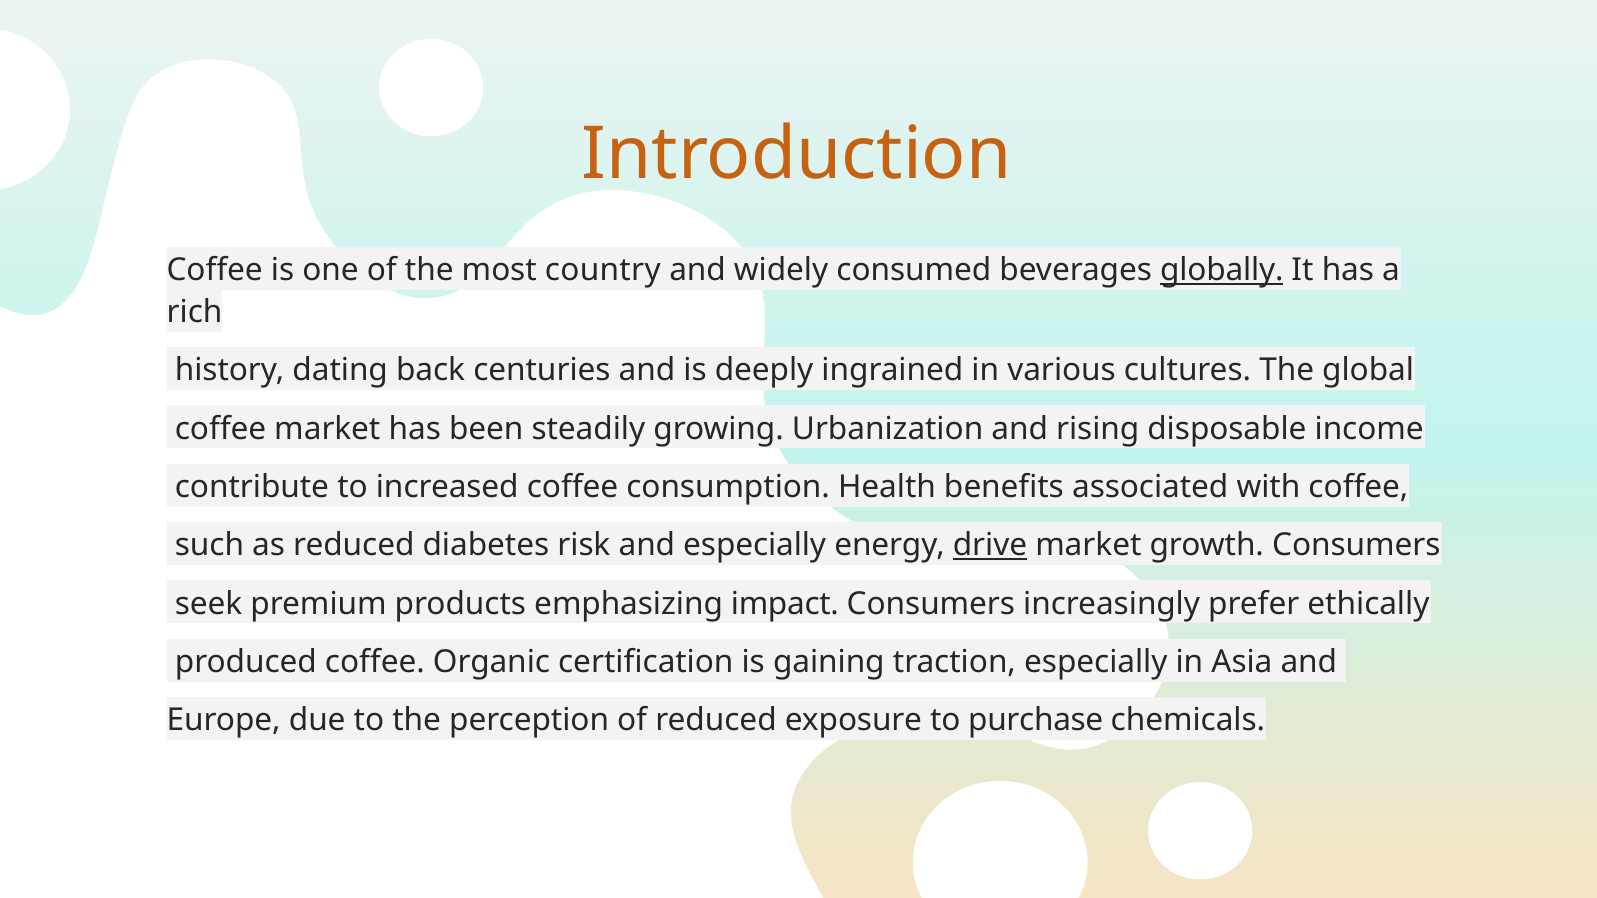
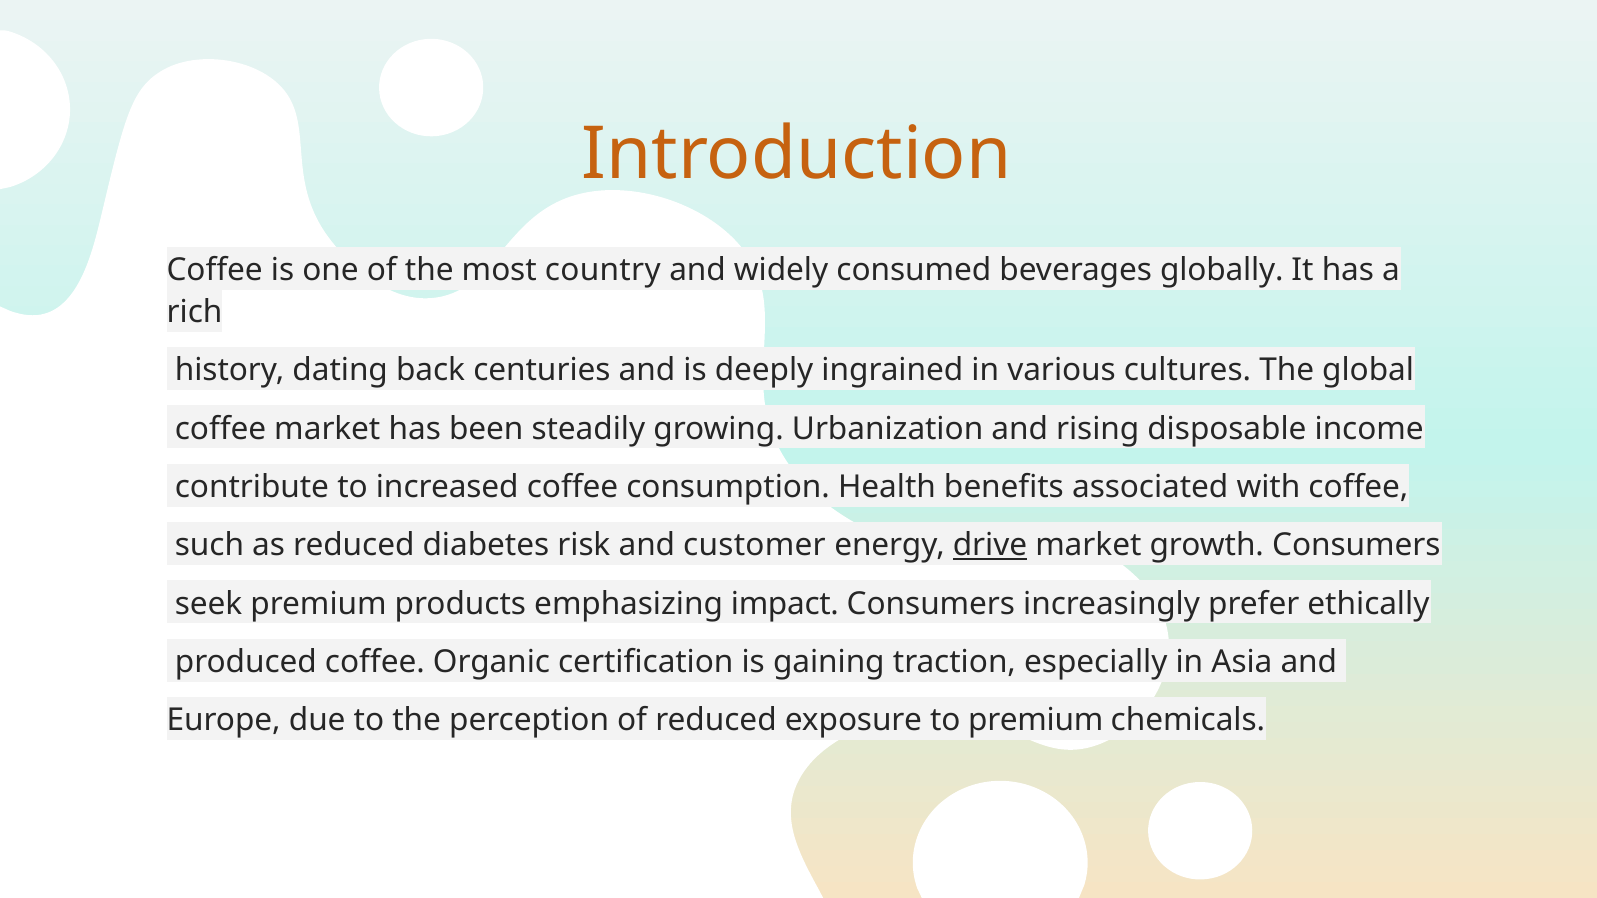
globally underline: present -> none
and especially: especially -> customer
to purchase: purchase -> premium
